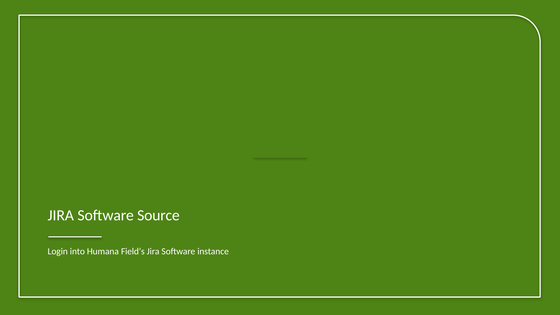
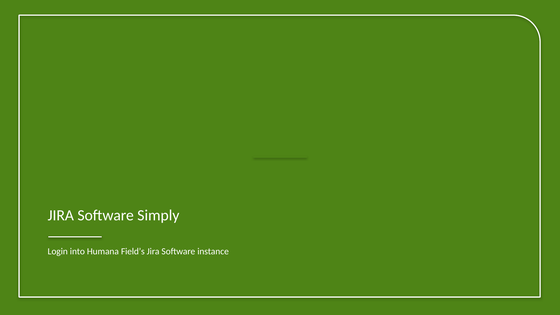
Source: Source -> Simply
